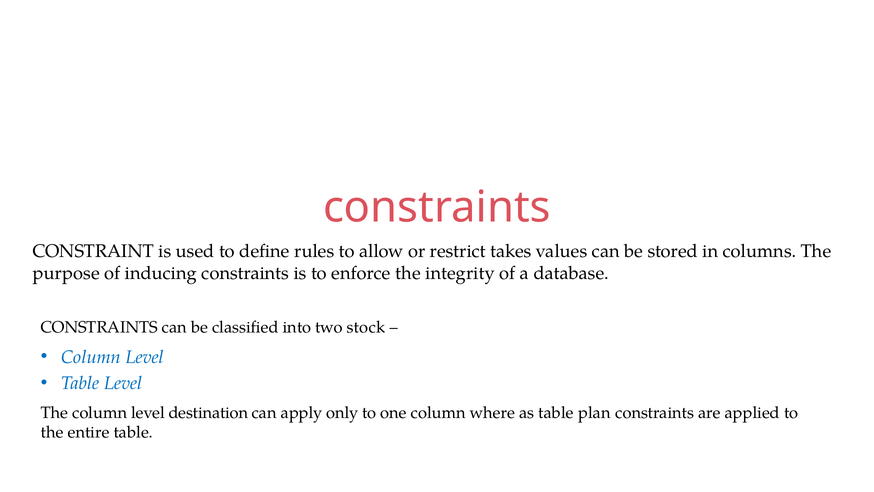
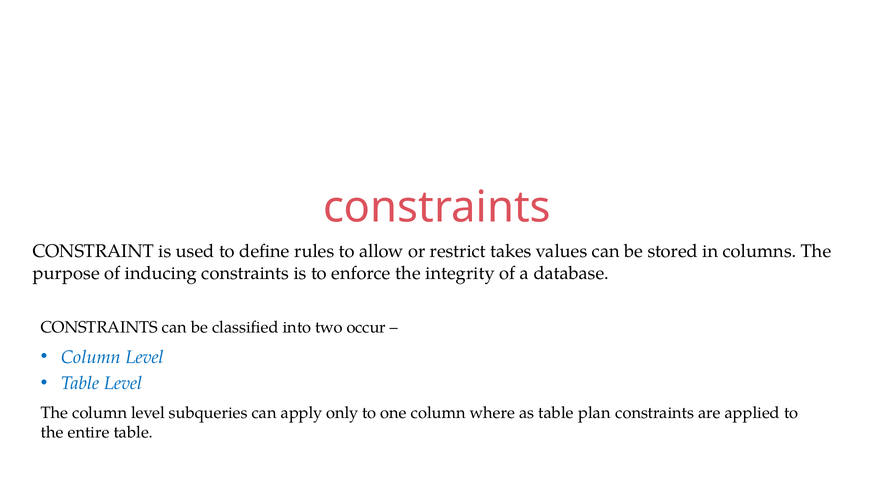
stock: stock -> occur
destination: destination -> subqueries
